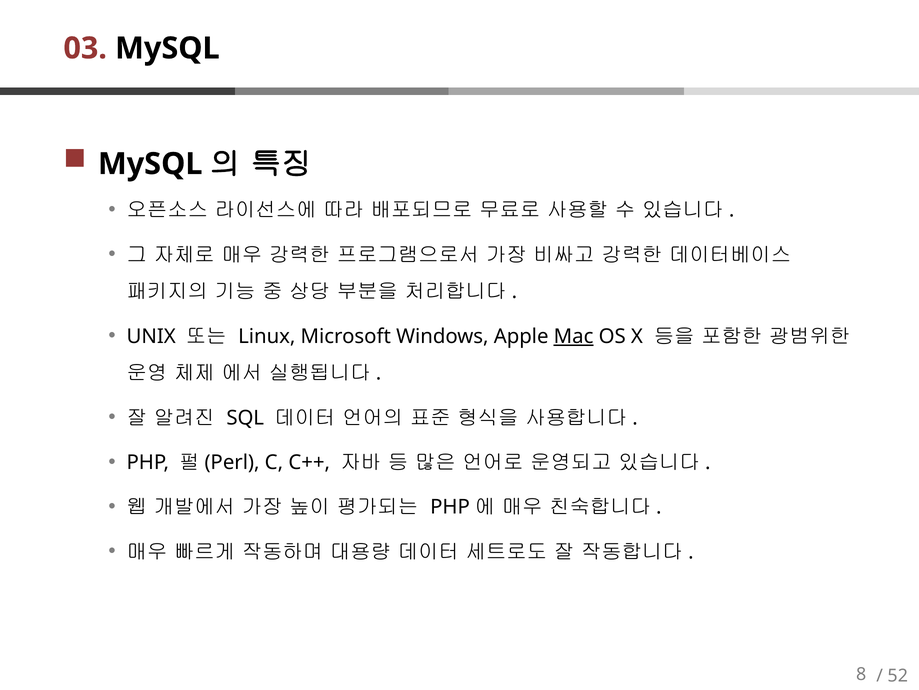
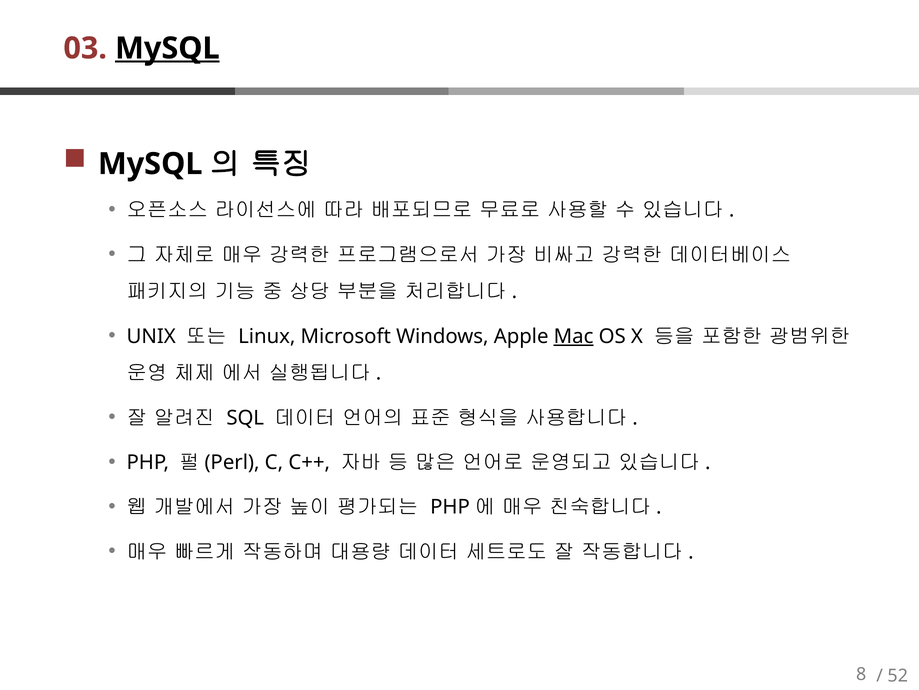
MySQL at (167, 48) underline: none -> present
